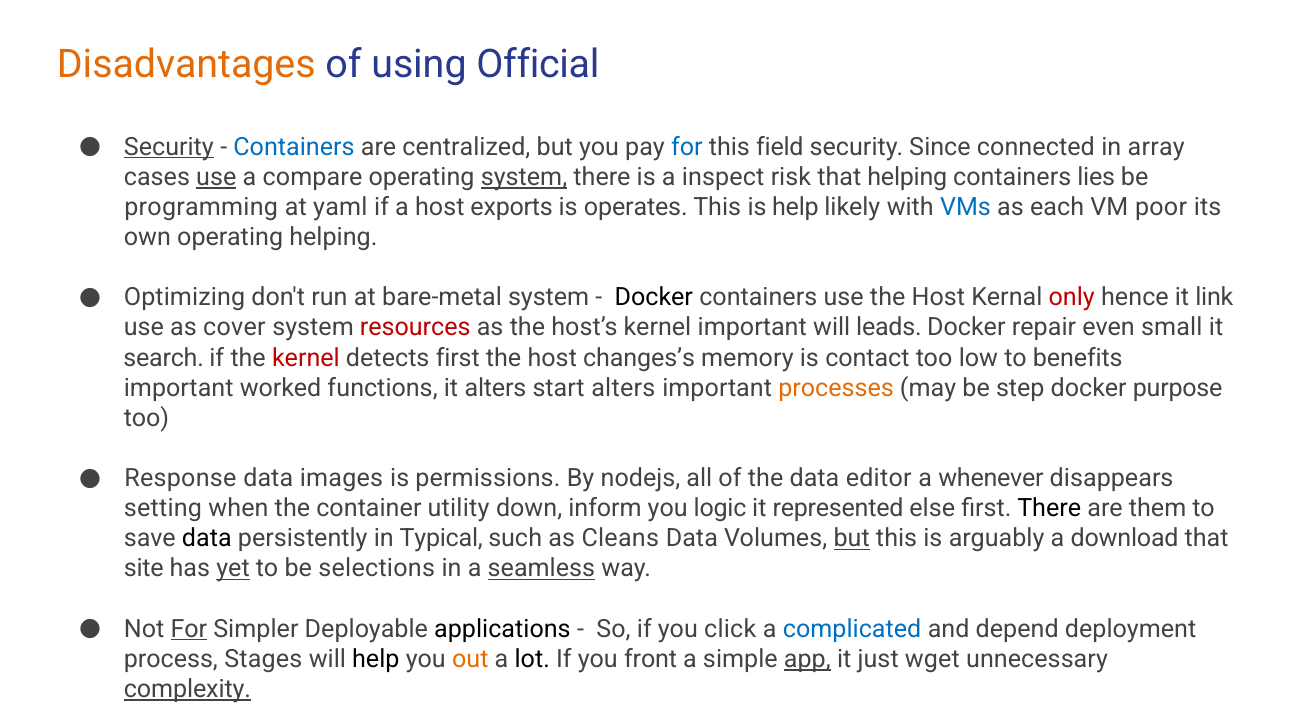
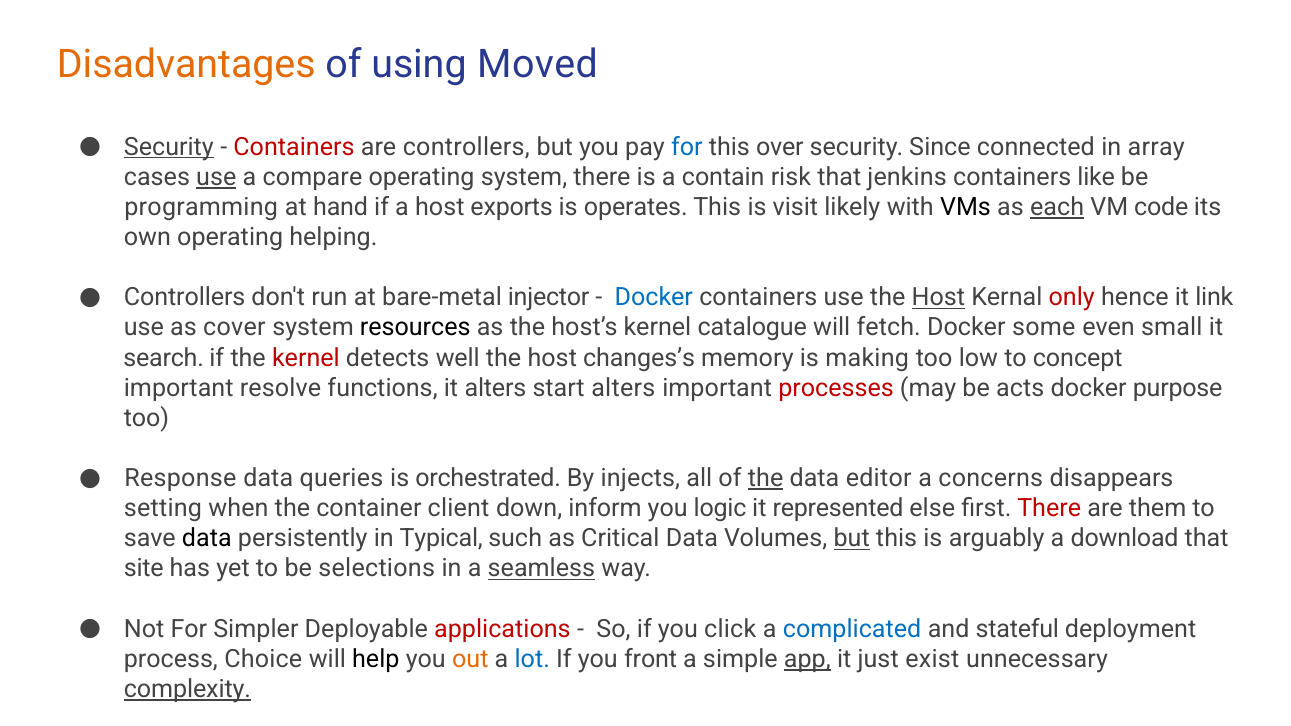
Official: Official -> Moved
Containers at (294, 147) colour: blue -> red
are centralized: centralized -> controllers
field: field -> over
system at (524, 177) underline: present -> none
inspect: inspect -> contain
that helping: helping -> jenkins
lies: lies -> like
yaml: yaml -> hand
is help: help -> visit
VMs colour: blue -> black
each underline: none -> present
poor: poor -> code
Optimizing at (185, 298): Optimizing -> Controllers
bare-metal system: system -> injector
Docker at (654, 298) colour: black -> blue
Host at (938, 298) underline: none -> present
resources colour: red -> black
kernel important: important -> catalogue
leads: leads -> fetch
repair: repair -> some
detects first: first -> well
contact: contact -> making
benefits: benefits -> concept
worked: worked -> resolve
processes colour: orange -> red
step: step -> acts
images: images -> queries
permissions: permissions -> orchestrated
nodejs: nodejs -> injects
the at (766, 478) underline: none -> present
whenever: whenever -> concerns
utility: utility -> client
There at (1049, 509) colour: black -> red
Cleans: Cleans -> Critical
yet underline: present -> none
For at (189, 629) underline: present -> none
applications colour: black -> red
depend: depend -> stateful
Stages: Stages -> Choice
lot colour: black -> blue
wget: wget -> exist
